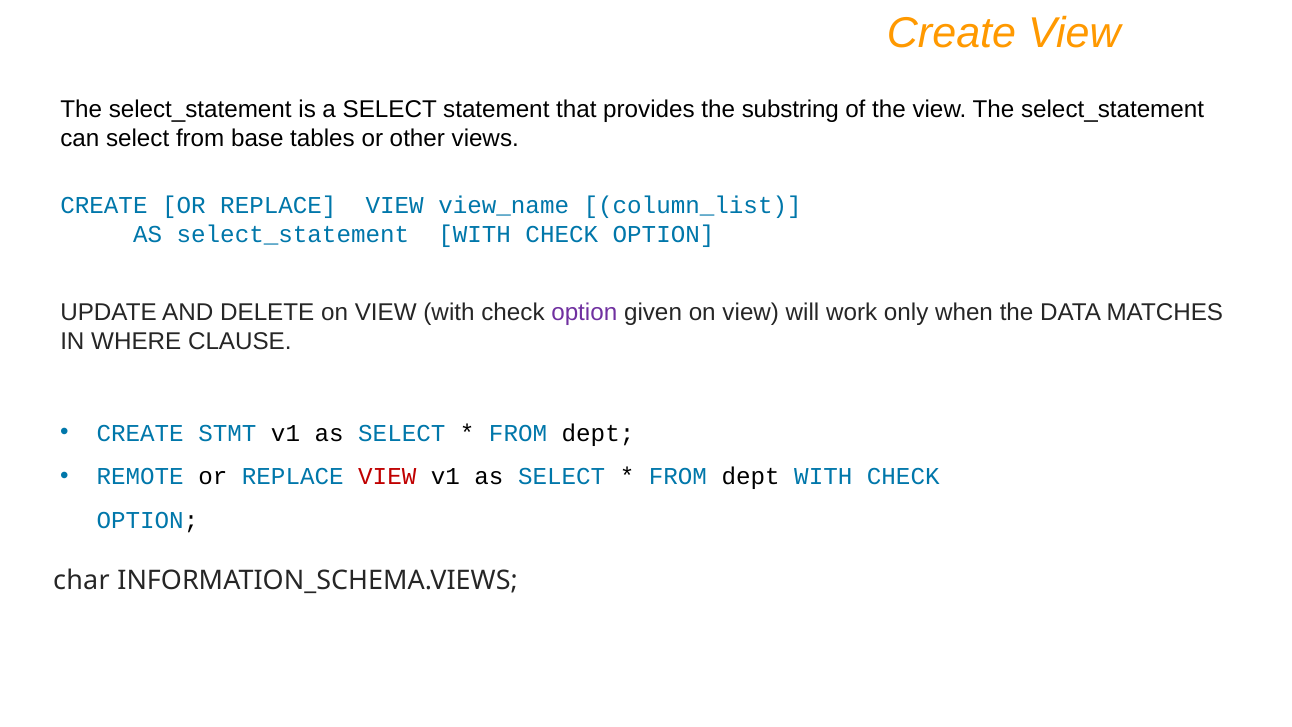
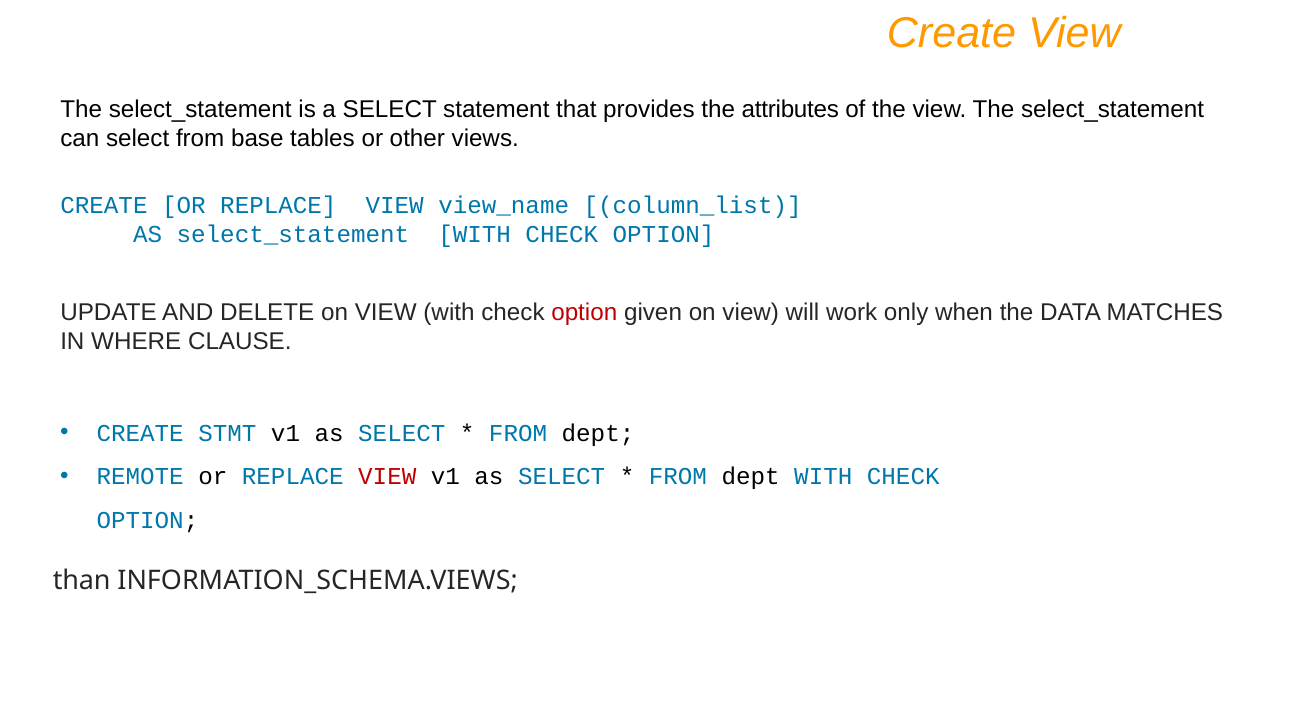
substring: substring -> attributes
option at (584, 312) colour: purple -> red
char: char -> than
